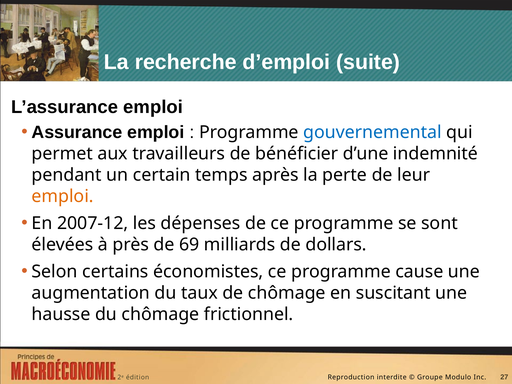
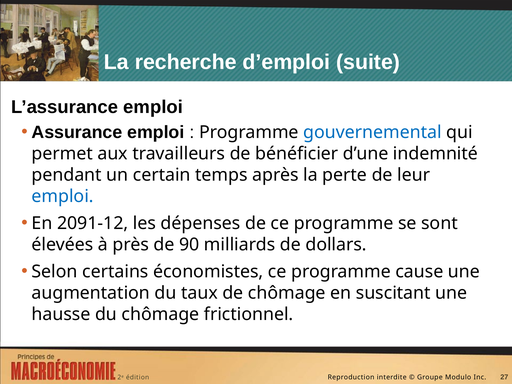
emploi at (63, 196) colour: orange -> blue
2007-12: 2007-12 -> 2091-12
69: 69 -> 90
